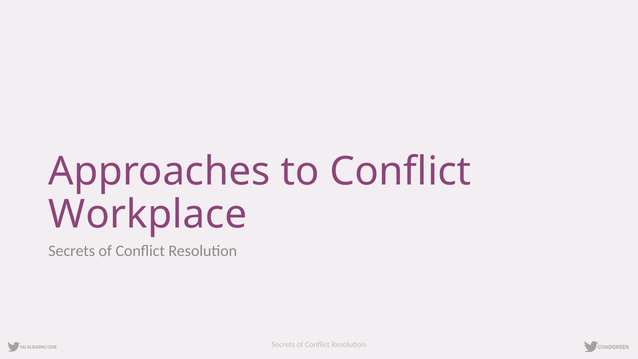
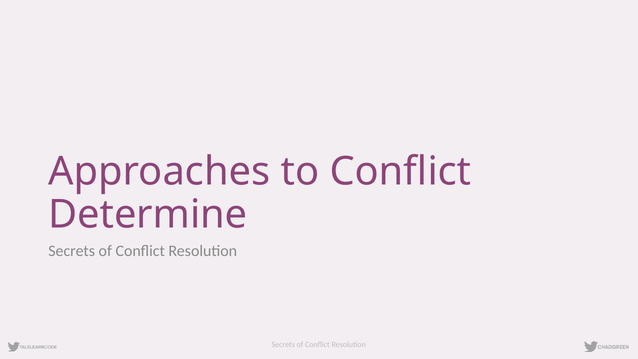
Workplace: Workplace -> Determine
